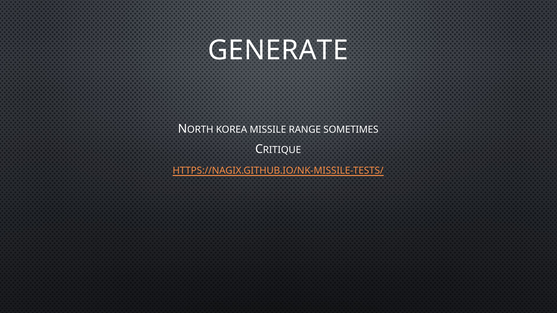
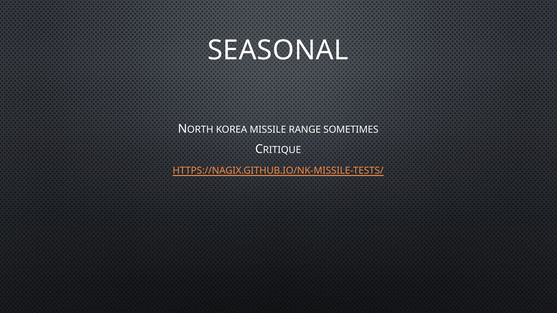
GENERATE: GENERATE -> SEASONAL
